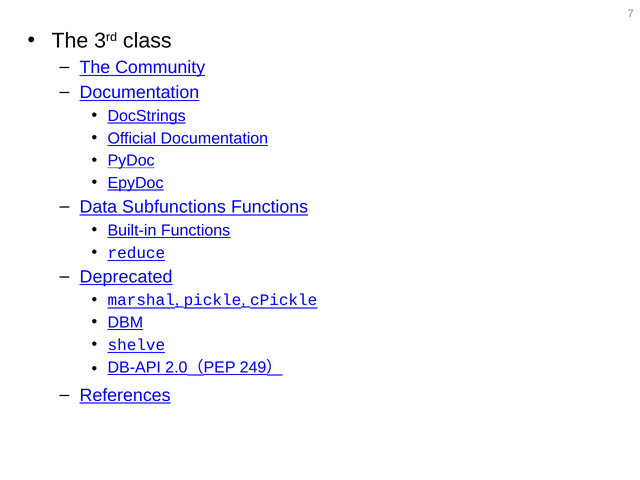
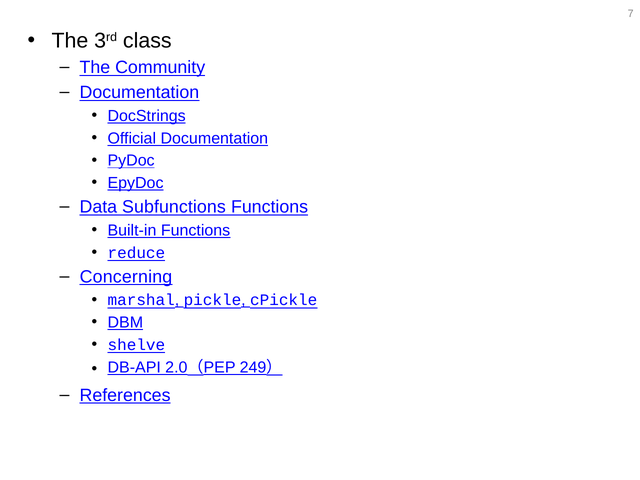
Deprecated: Deprecated -> Concerning
